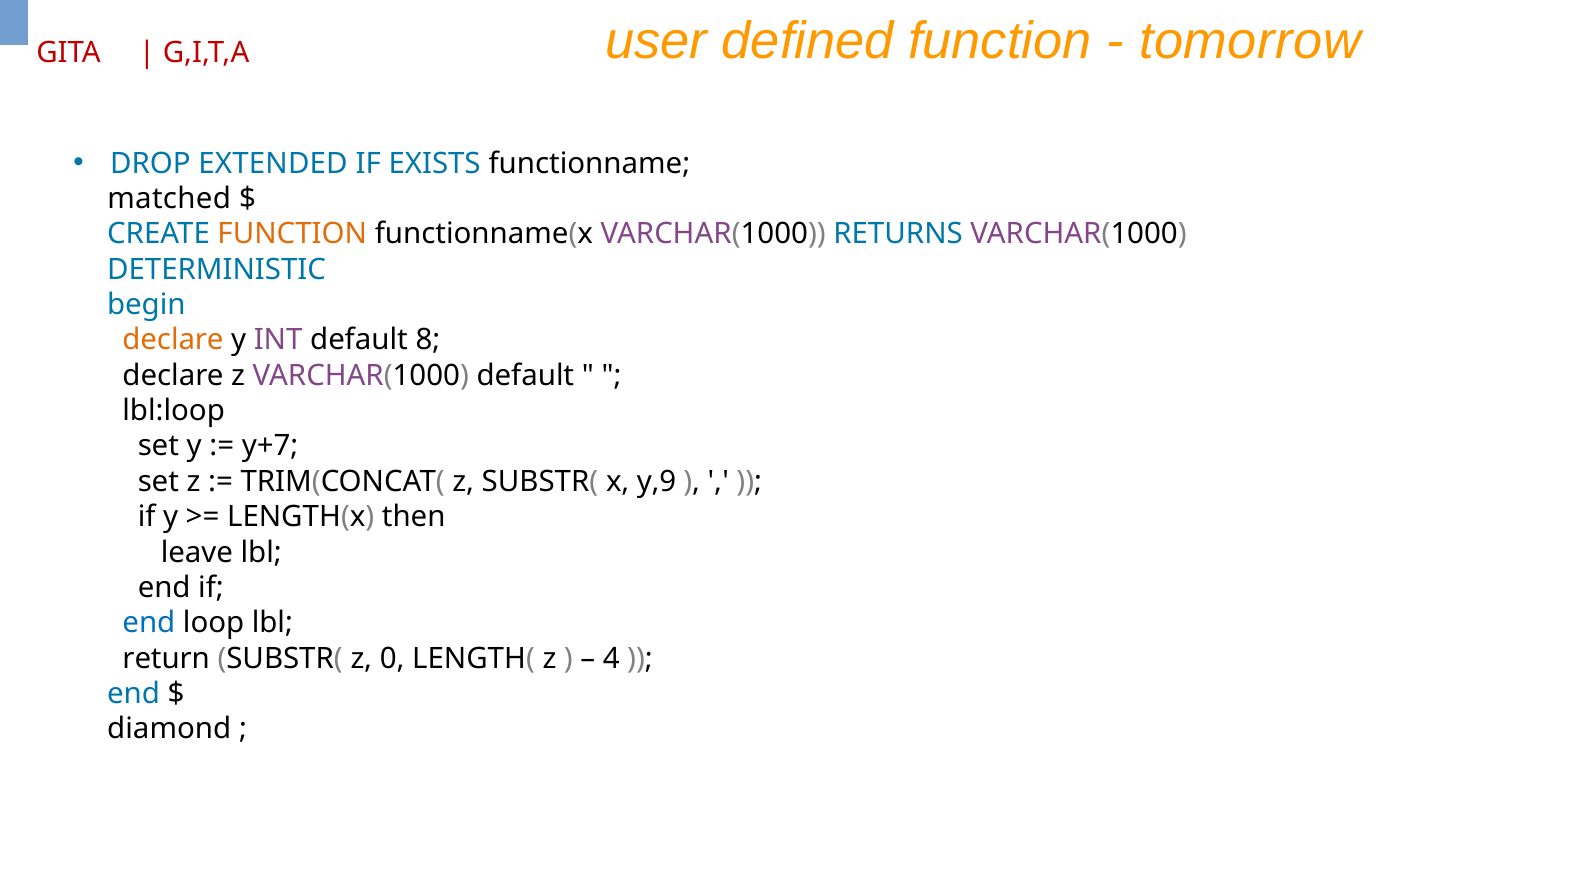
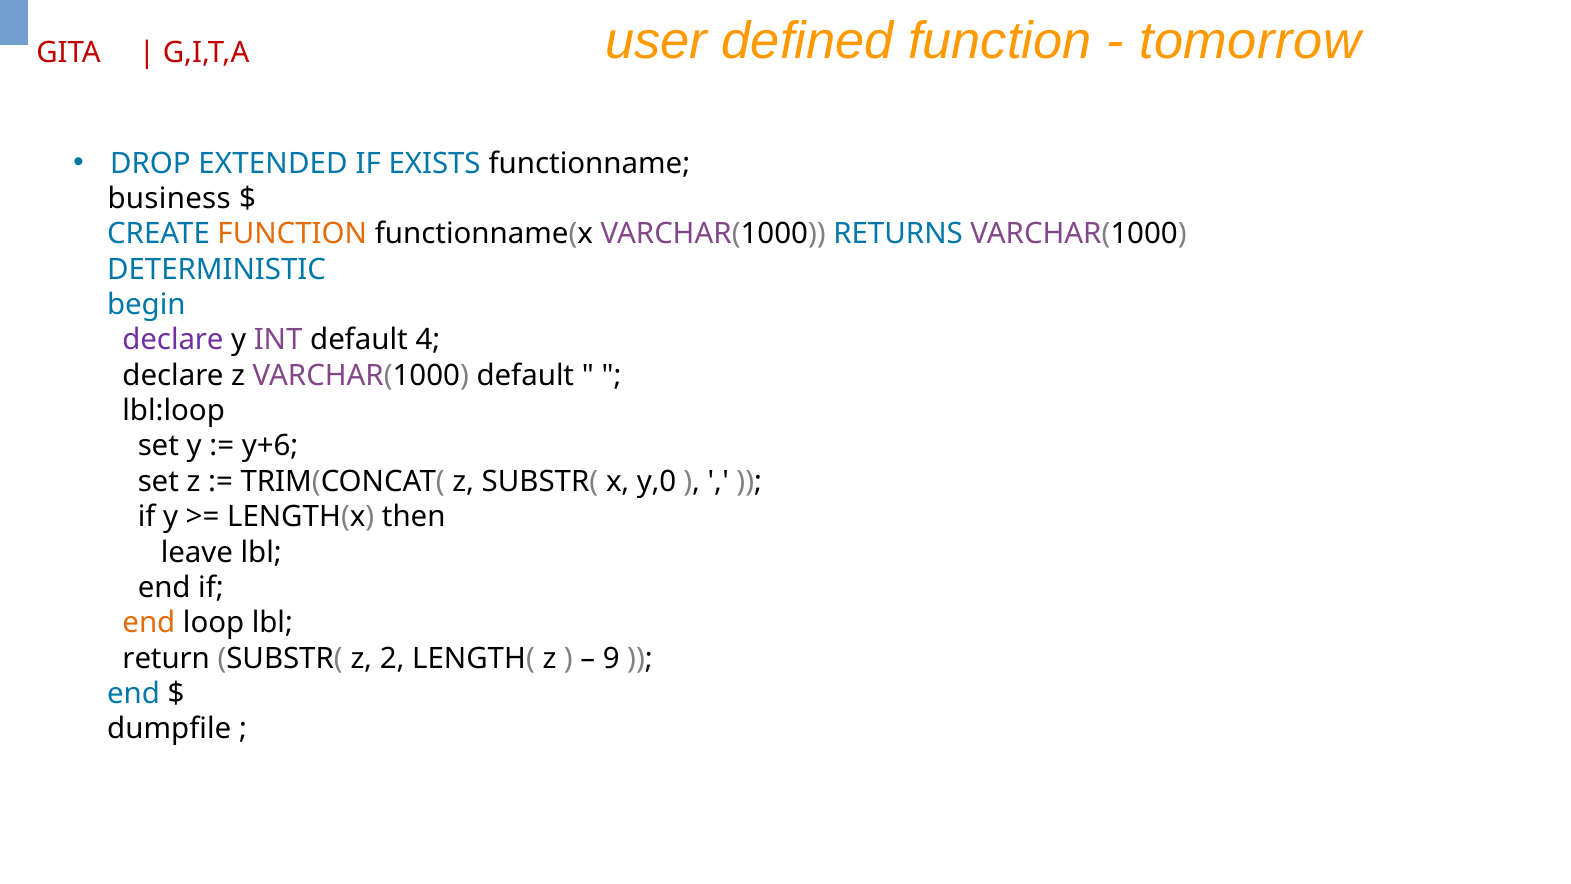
matched: matched -> business
declare at (173, 340) colour: orange -> purple
8: 8 -> 4
y+7: y+7 -> y+6
y,9: y,9 -> y,0
end at (149, 623) colour: blue -> orange
0: 0 -> 2
4: 4 -> 9
diamond: diamond -> dumpfile
